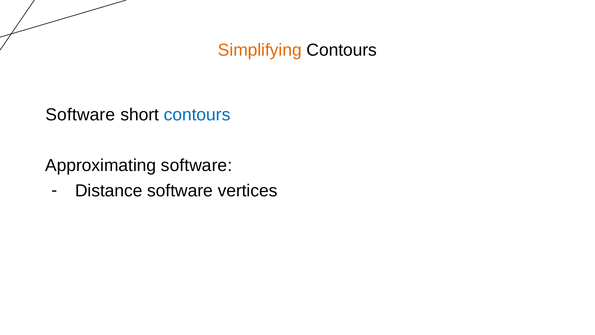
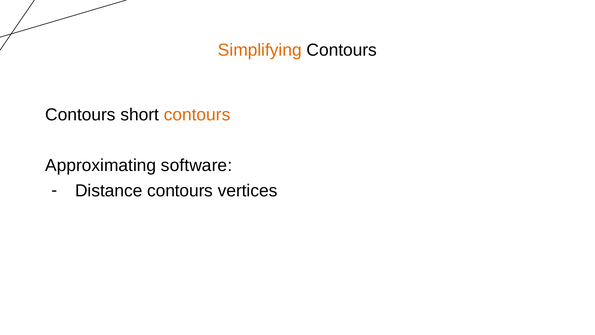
Software at (80, 115): Software -> Contours
contours at (197, 115) colour: blue -> orange
Distance software: software -> contours
